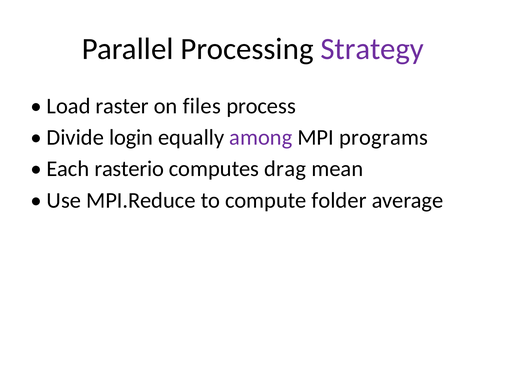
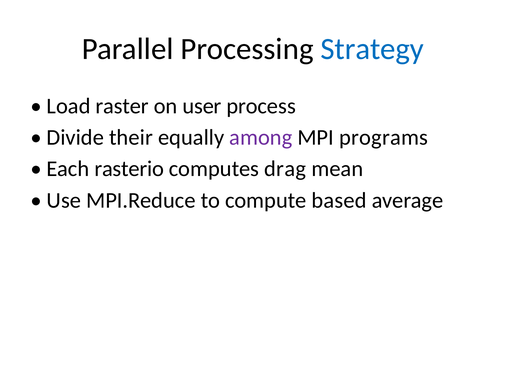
Strategy colour: purple -> blue
files: files -> user
login: login -> their
folder: folder -> based
